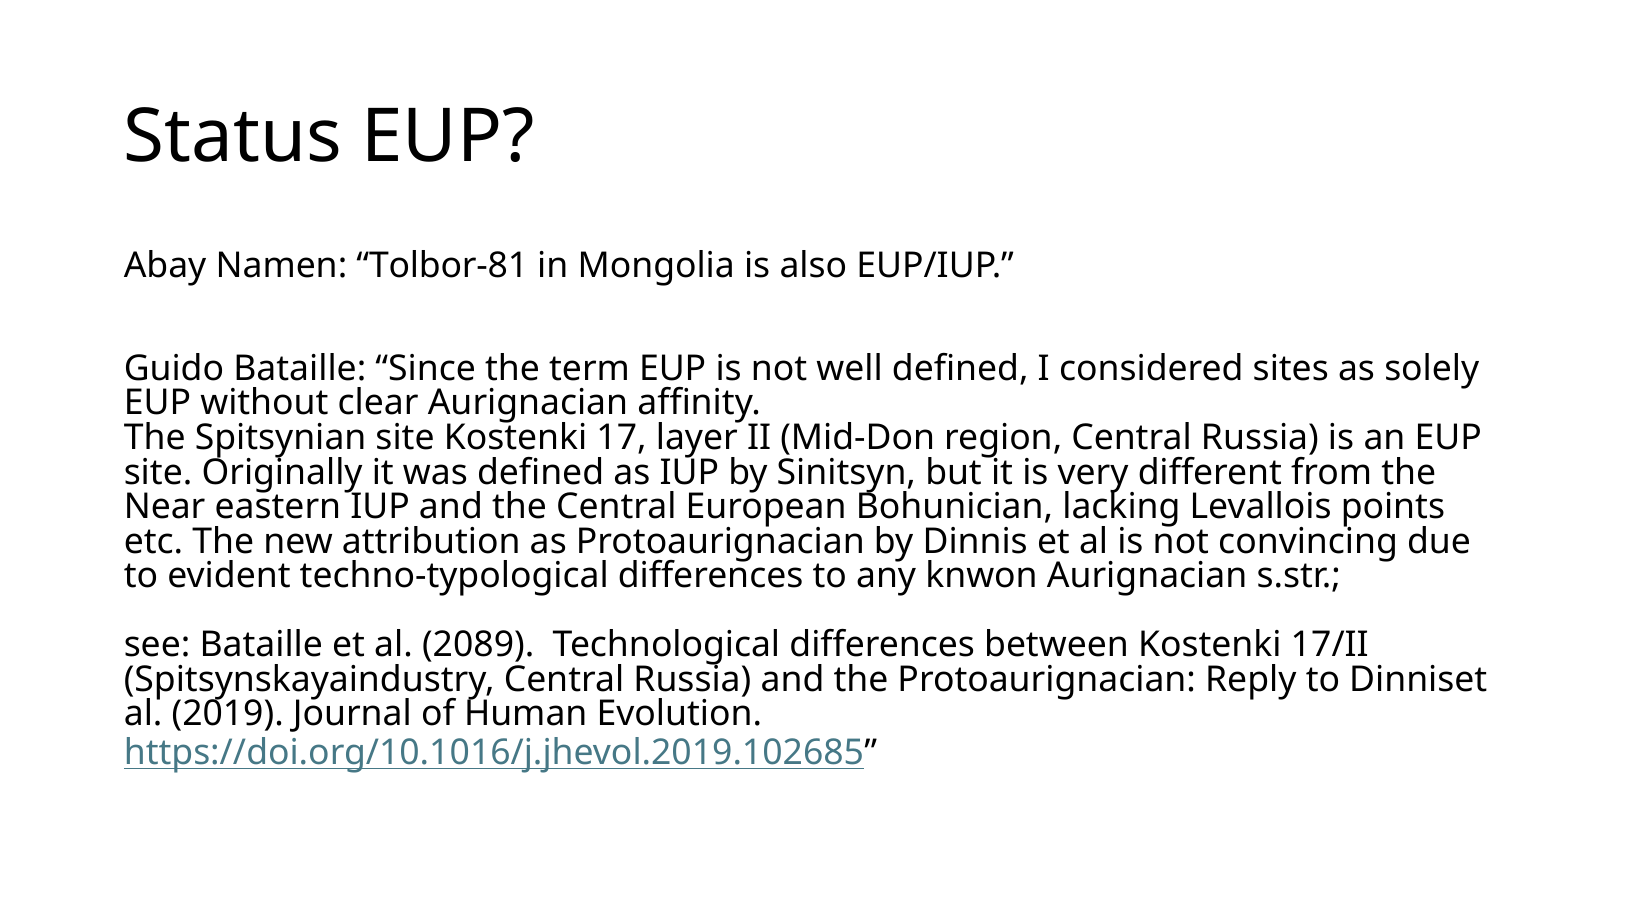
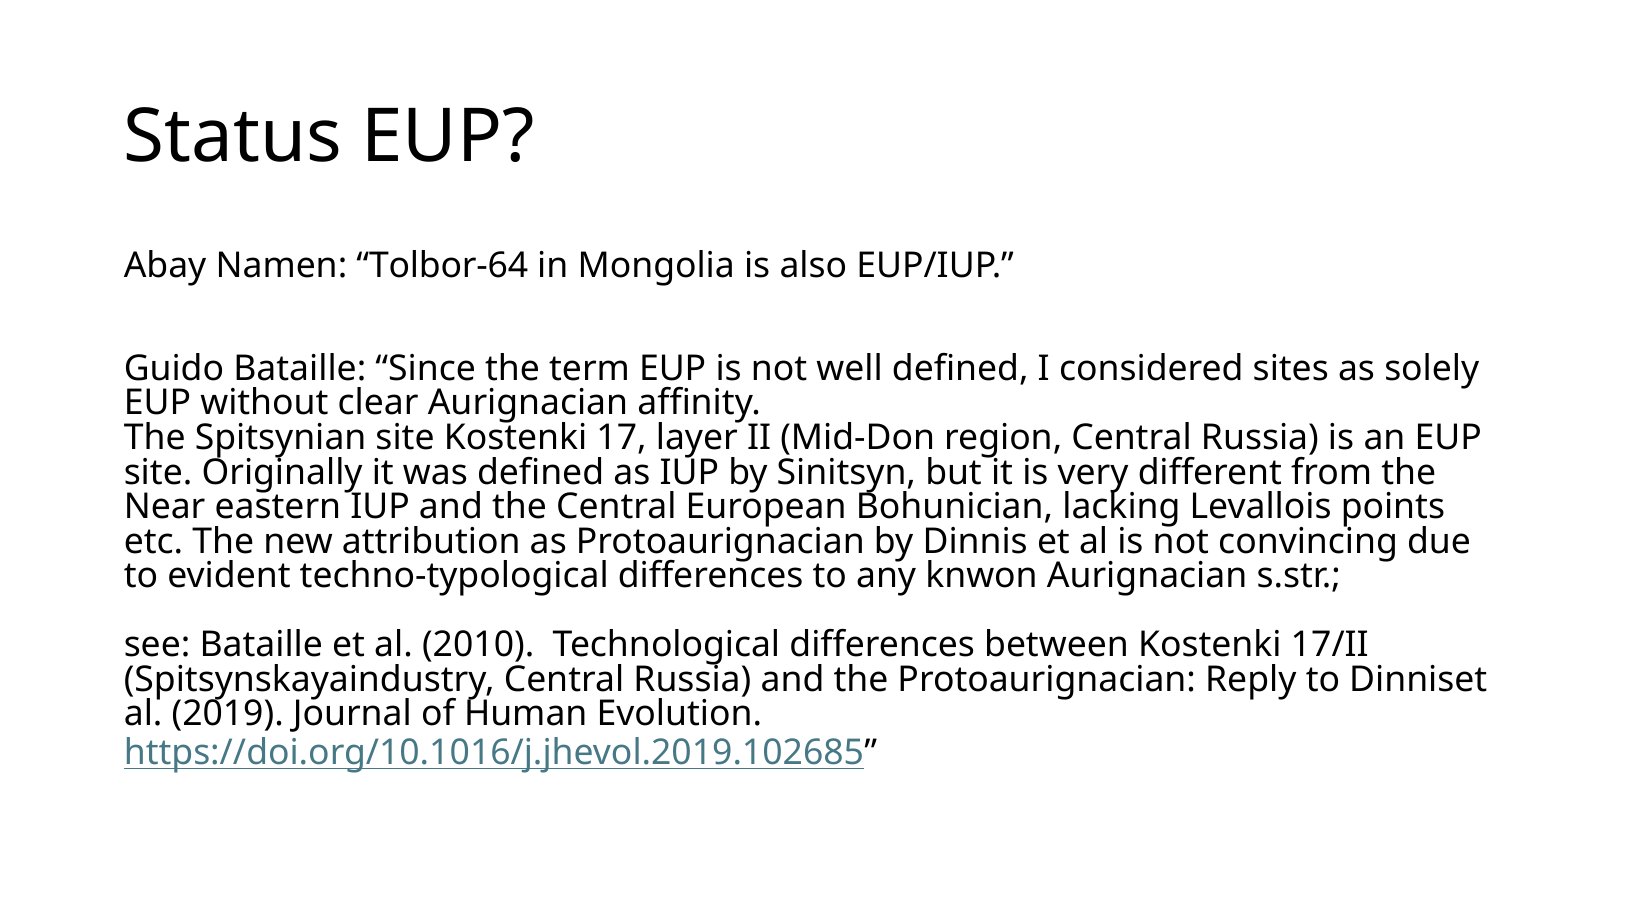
Tolbor-81: Tolbor-81 -> Tolbor-64
2089: 2089 -> 2010
